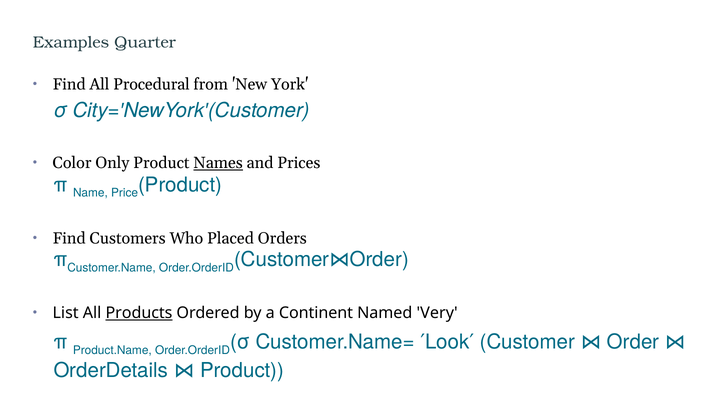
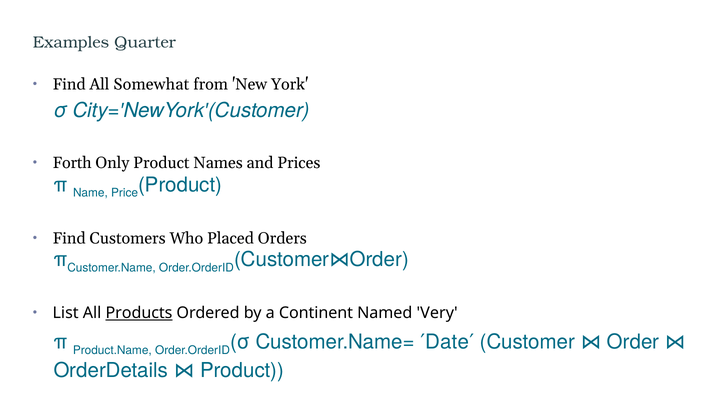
Procedural: Procedural -> Somewhat
Color: Color -> Forth
Names underline: present -> none
Look: Look -> Date
